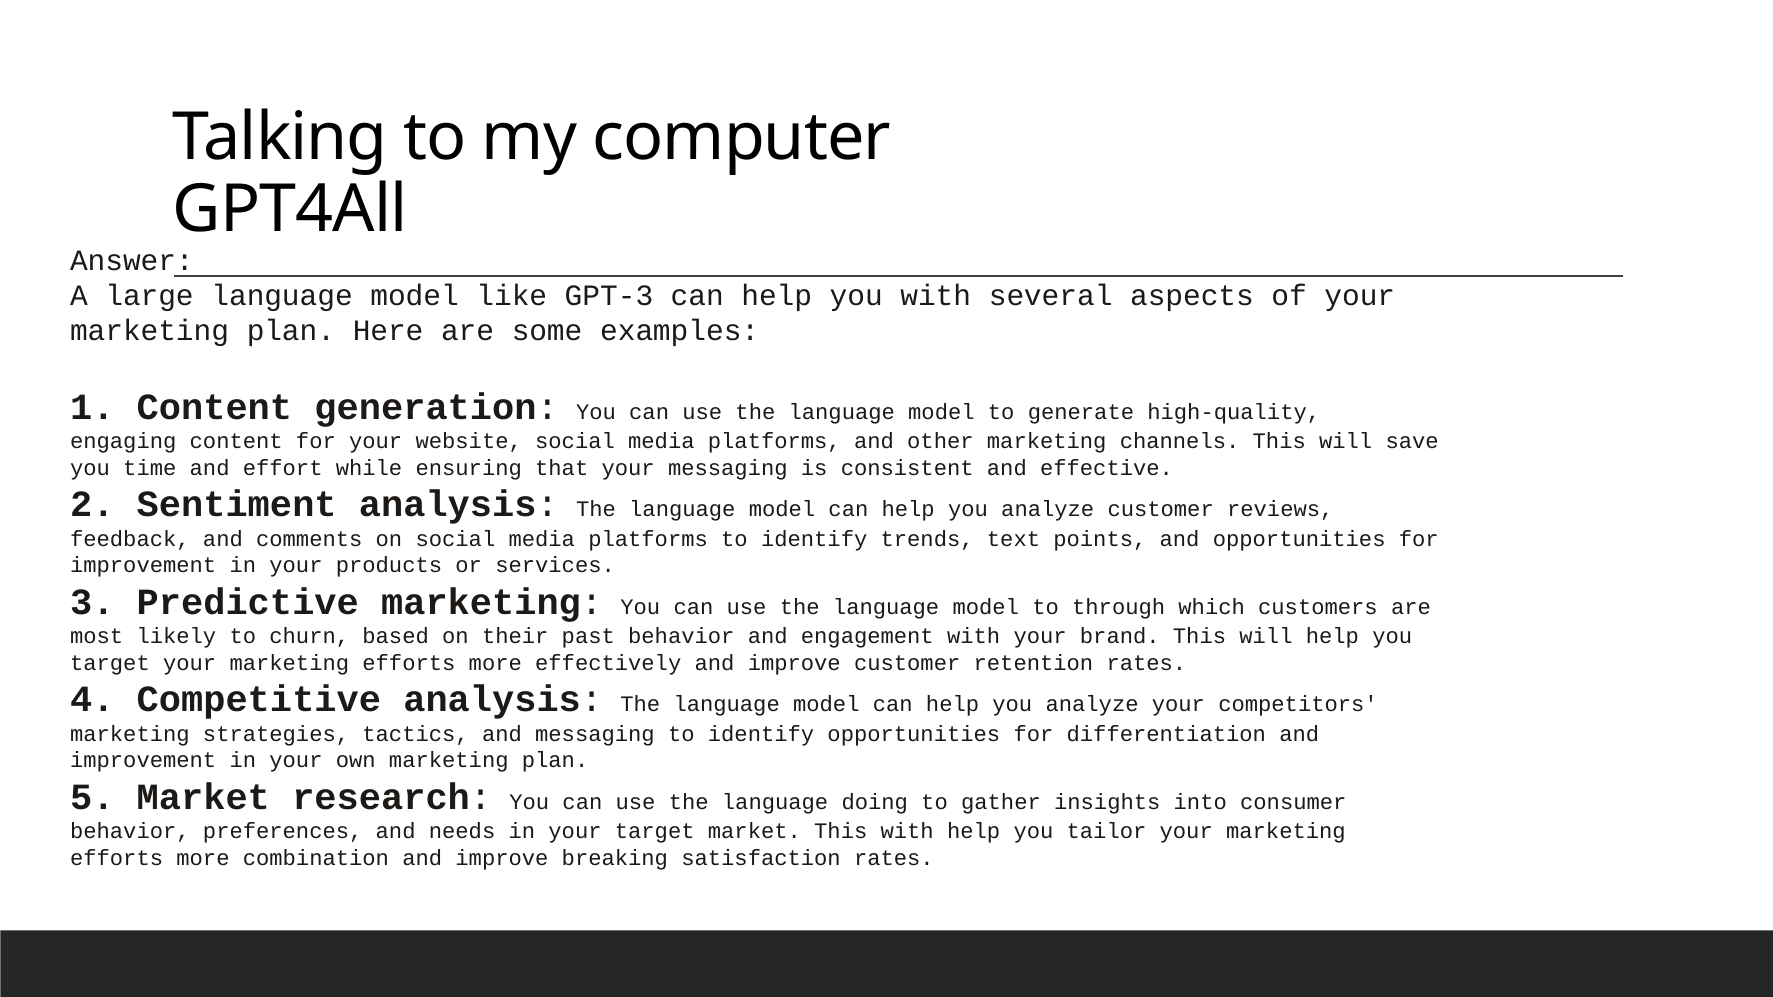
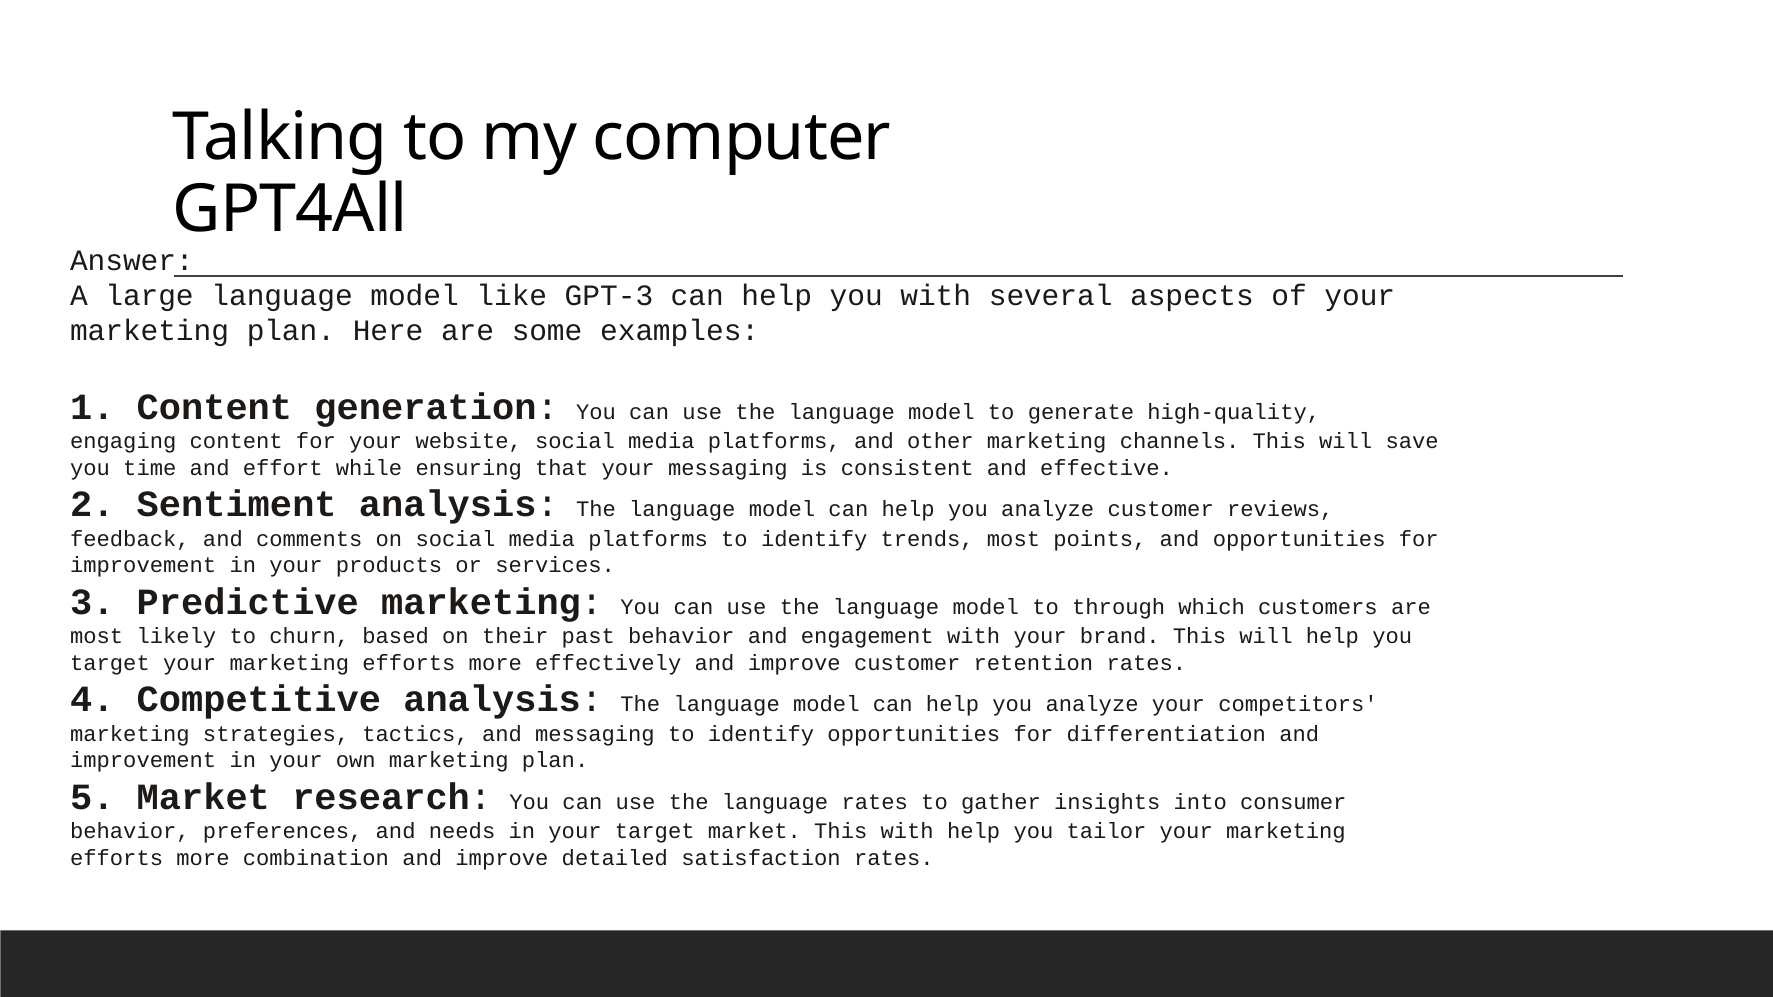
trends text: text -> most
language doing: doing -> rates
breaking: breaking -> detailed
